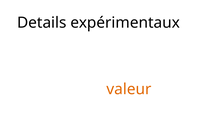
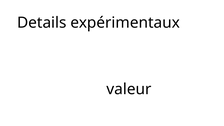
valeur colour: orange -> black
